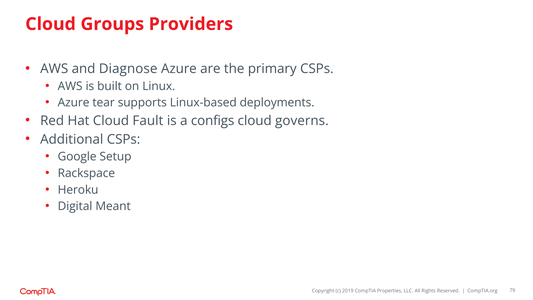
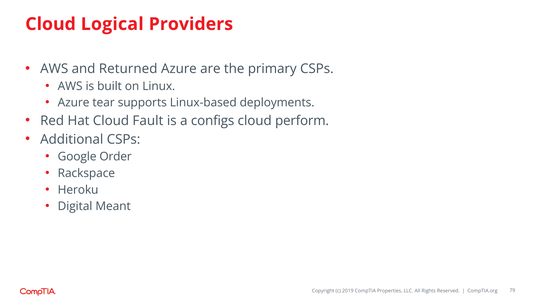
Groups: Groups -> Logical
Diagnose: Diagnose -> Returned
governs: governs -> perform
Setup: Setup -> Order
